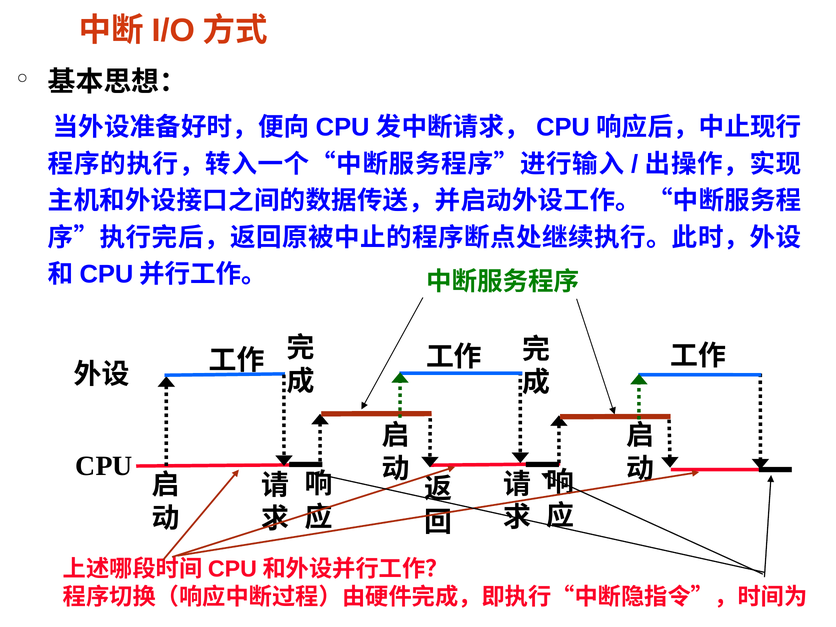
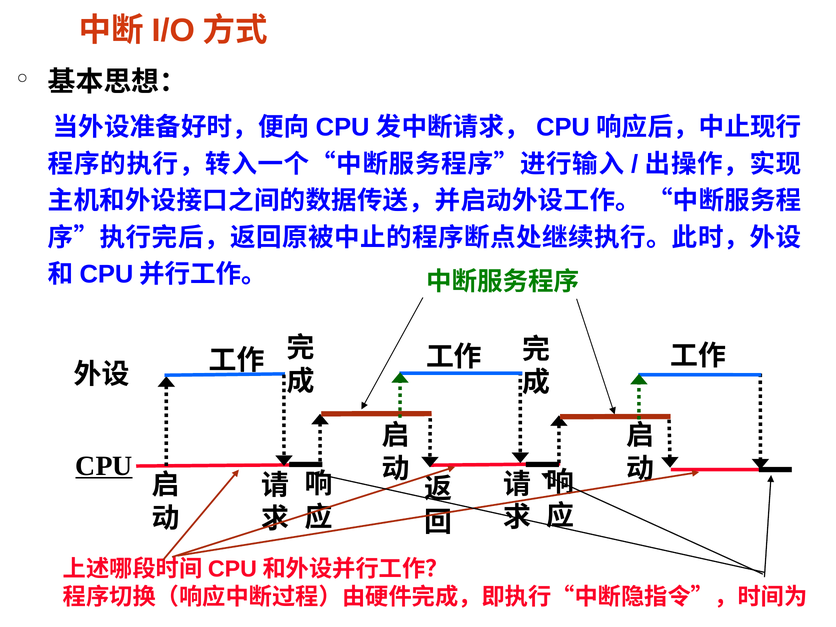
CPU underline: none -> present
